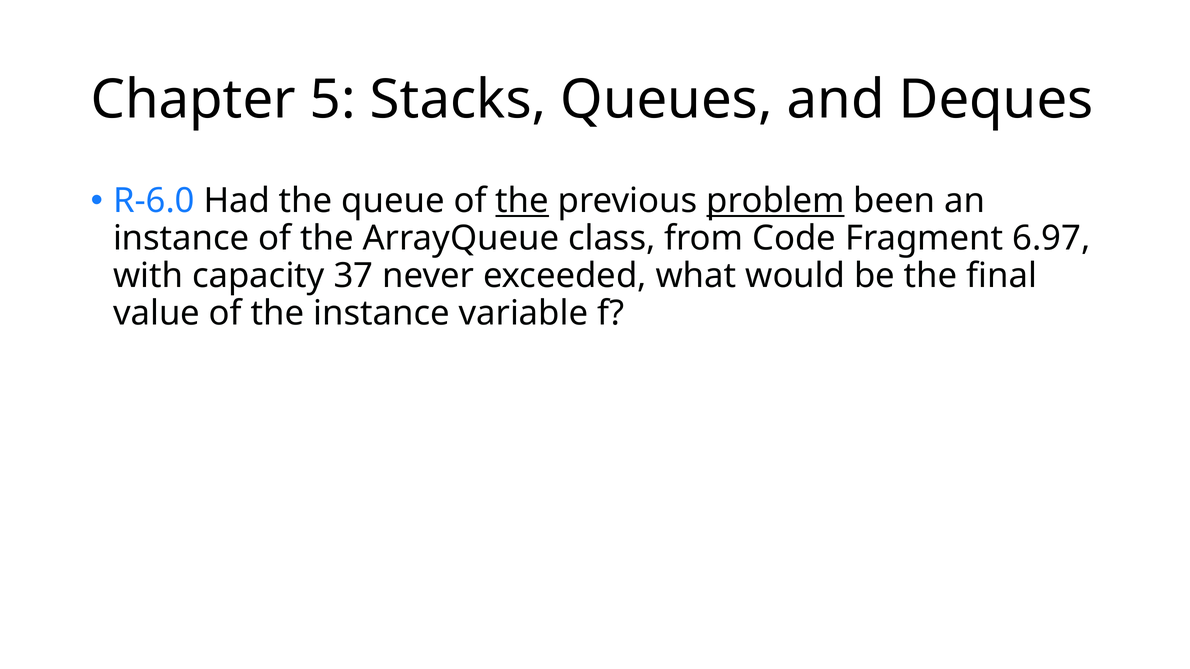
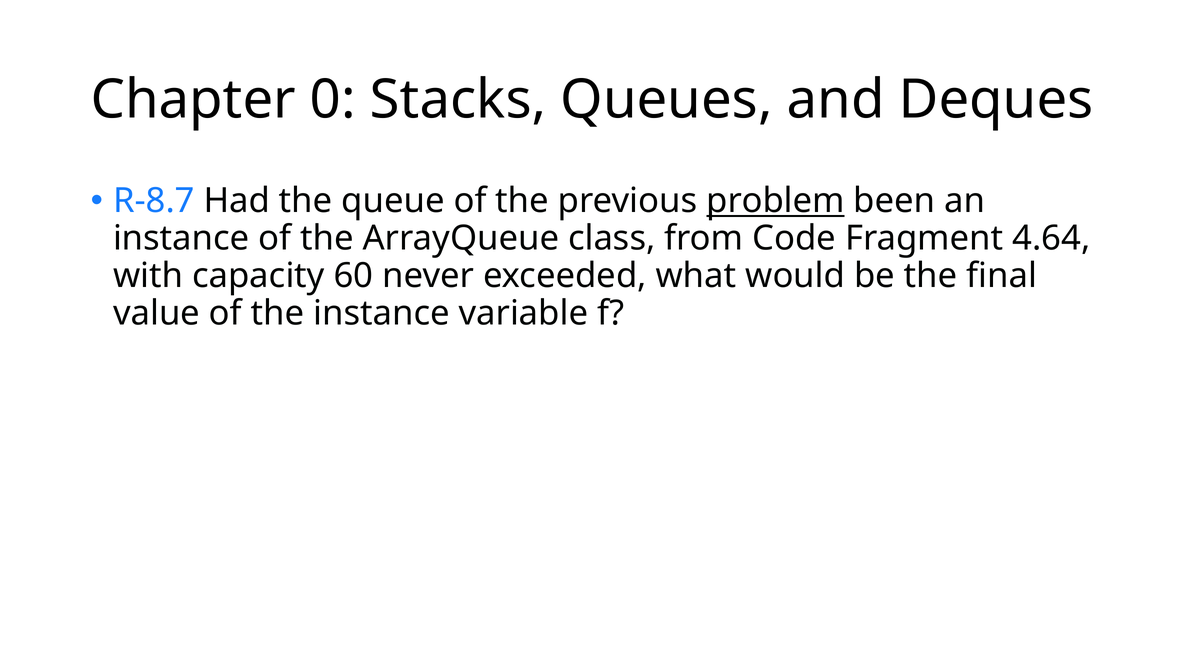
5: 5 -> 0
R-6.0: R-6.0 -> R-8.7
the at (522, 201) underline: present -> none
6.97: 6.97 -> 4.64
37: 37 -> 60
